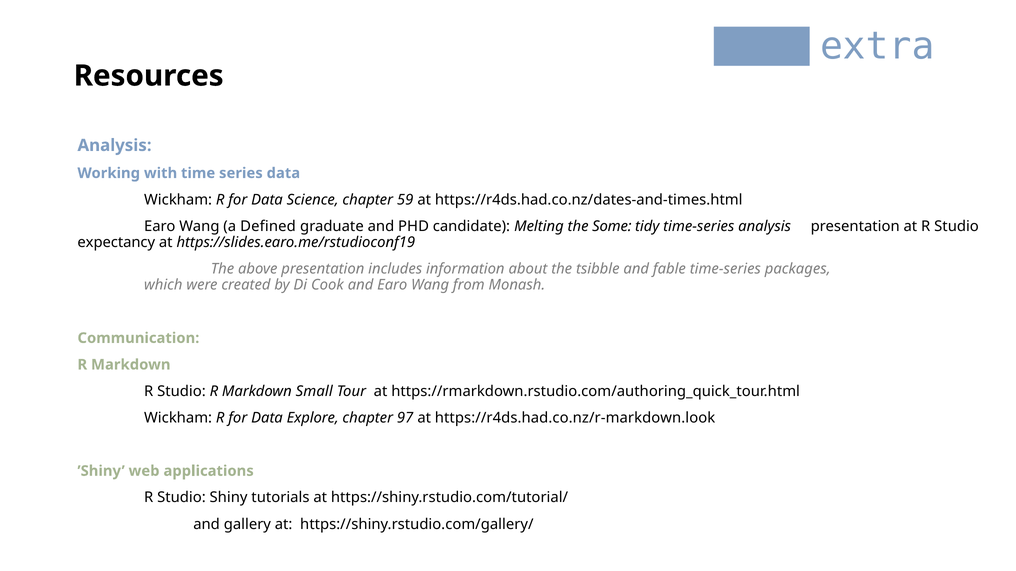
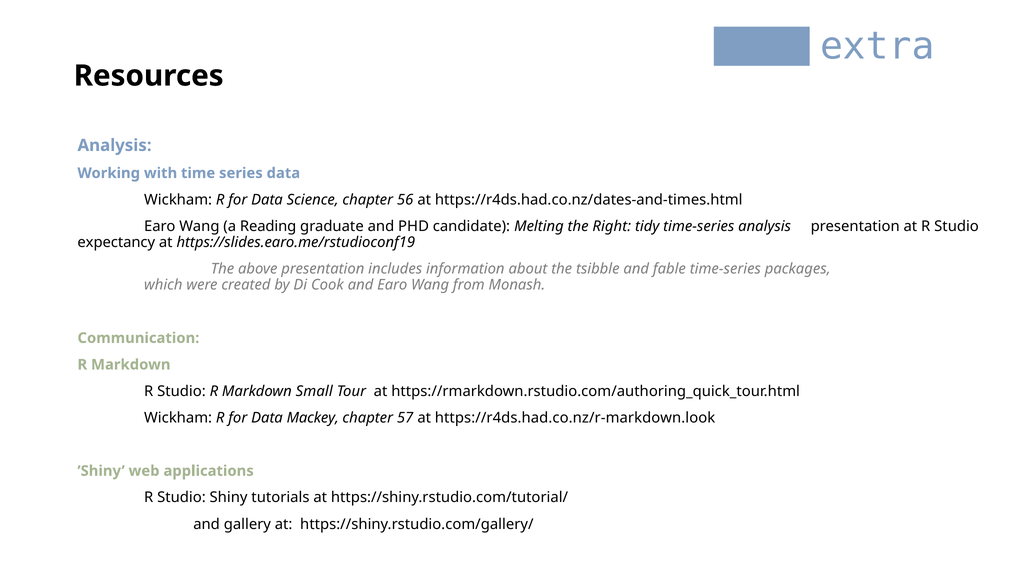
59: 59 -> 56
Defined: Defined -> Reading
Some: Some -> Right
Explore: Explore -> Mackey
97: 97 -> 57
